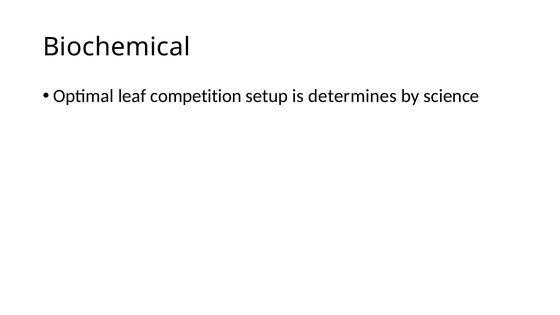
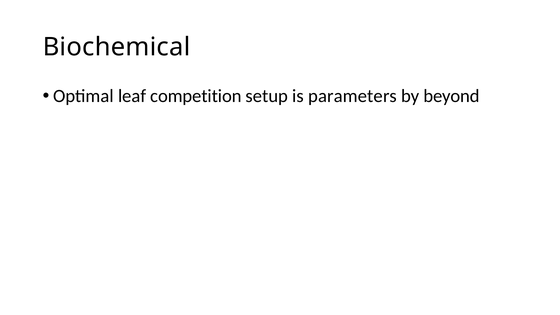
determines: determines -> parameters
science: science -> beyond
